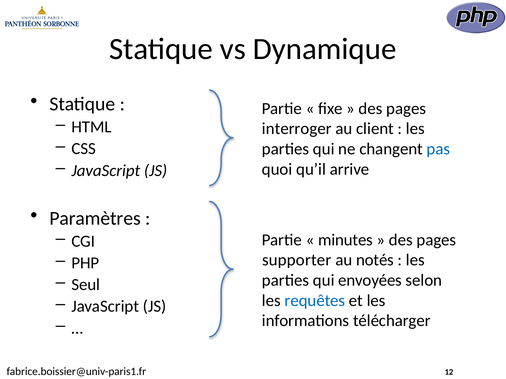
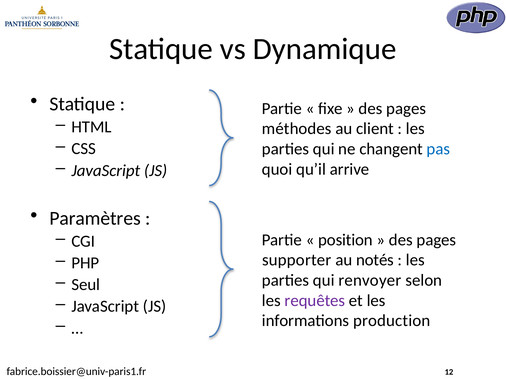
interroger: interroger -> méthodes
minutes: minutes -> position
envoyées: envoyées -> renvoyer
requêtes colour: blue -> purple
télécharger: télécharger -> production
